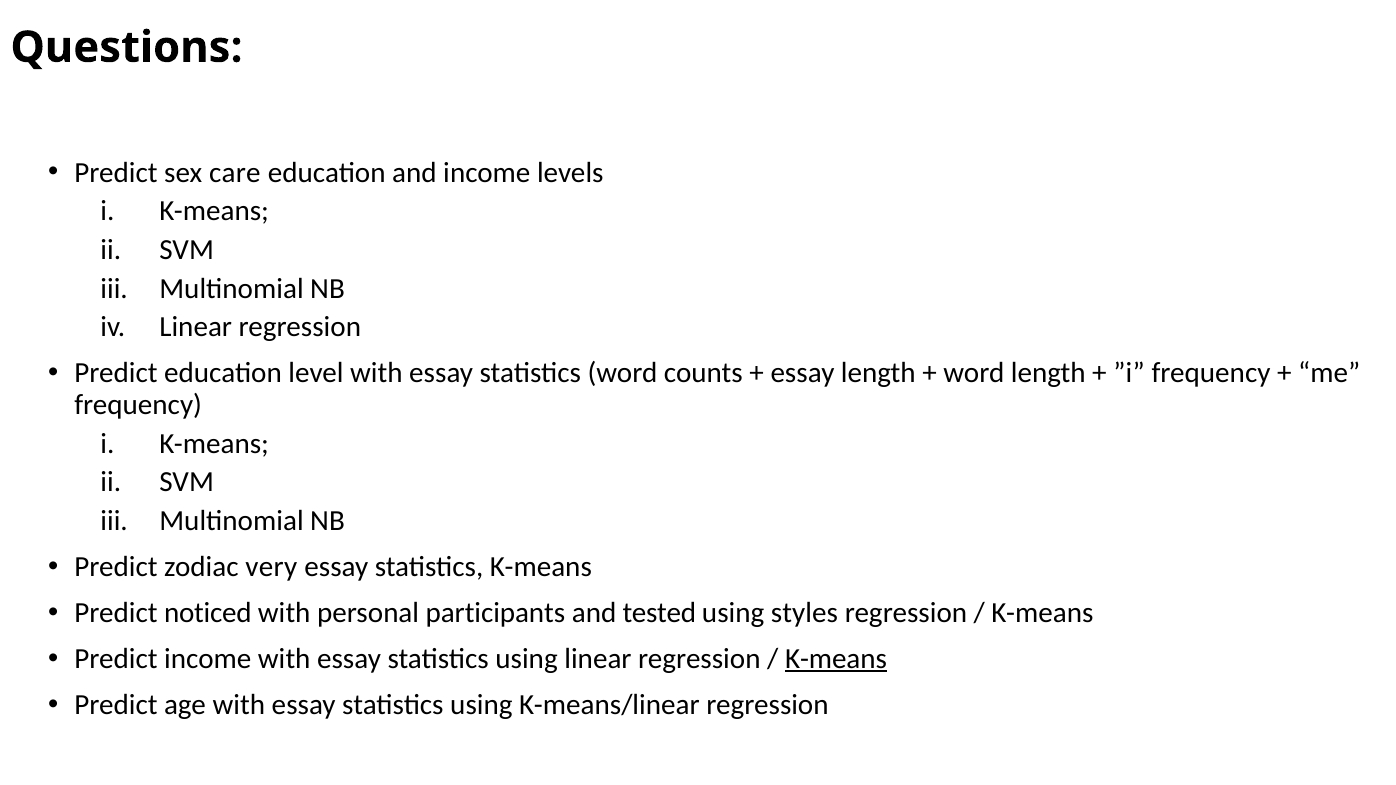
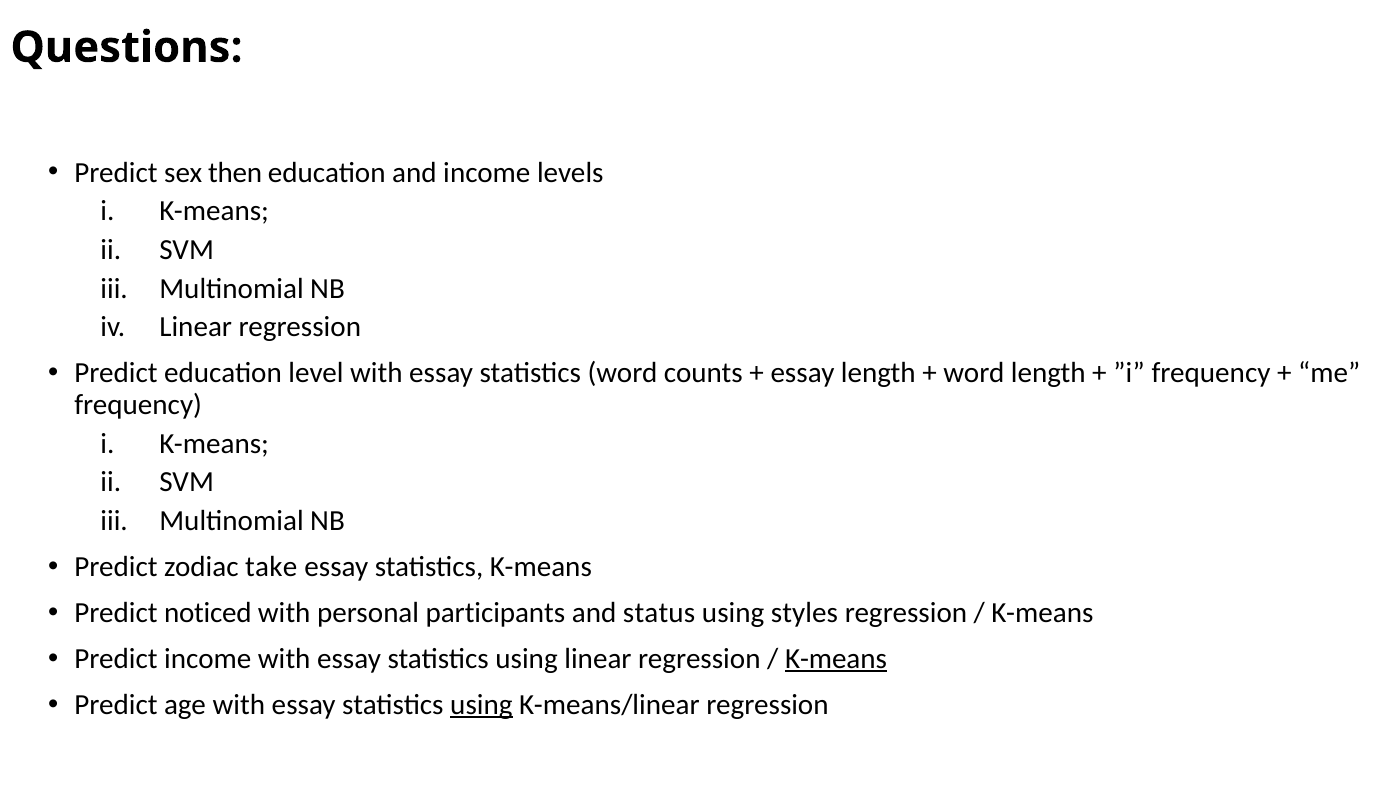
care: care -> then
very: very -> take
tested: tested -> status
using at (481, 705) underline: none -> present
